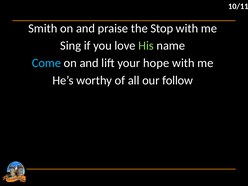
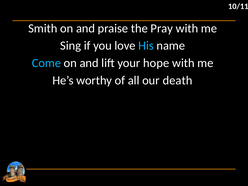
Stop: Stop -> Pray
His colour: light green -> light blue
follow: follow -> death
